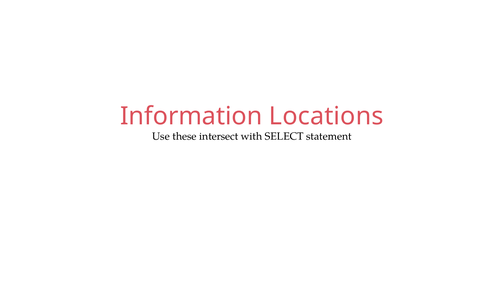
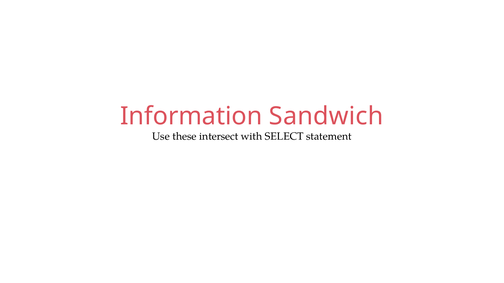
Locations: Locations -> Sandwich
